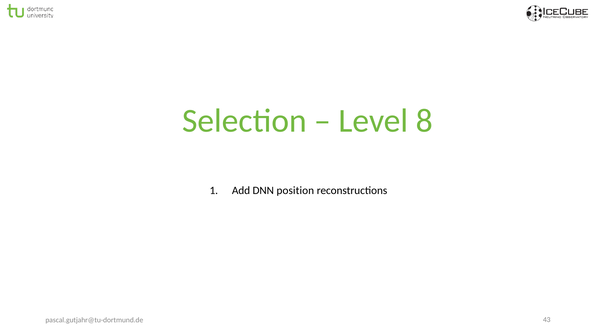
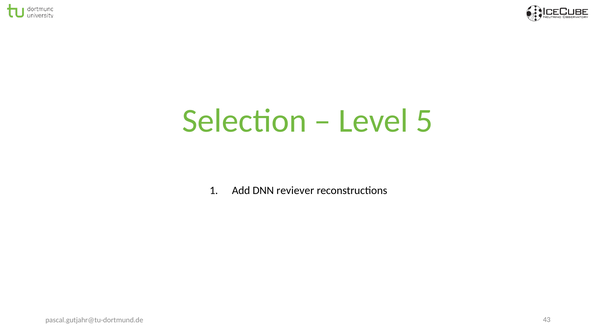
8: 8 -> 5
position: position -> reviever
